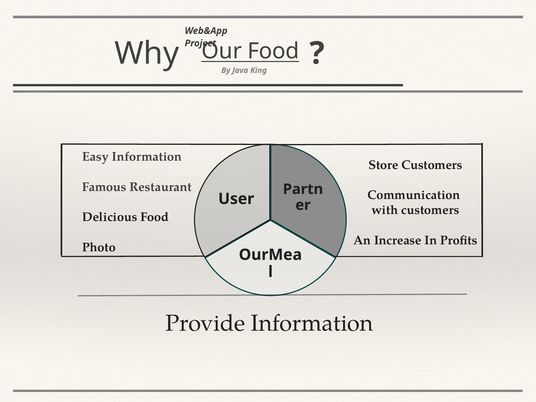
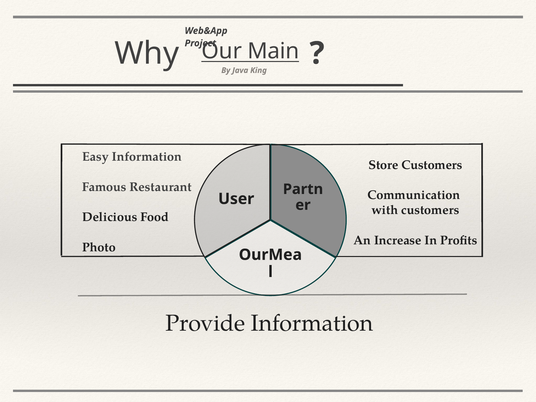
Our Food: Food -> Main
